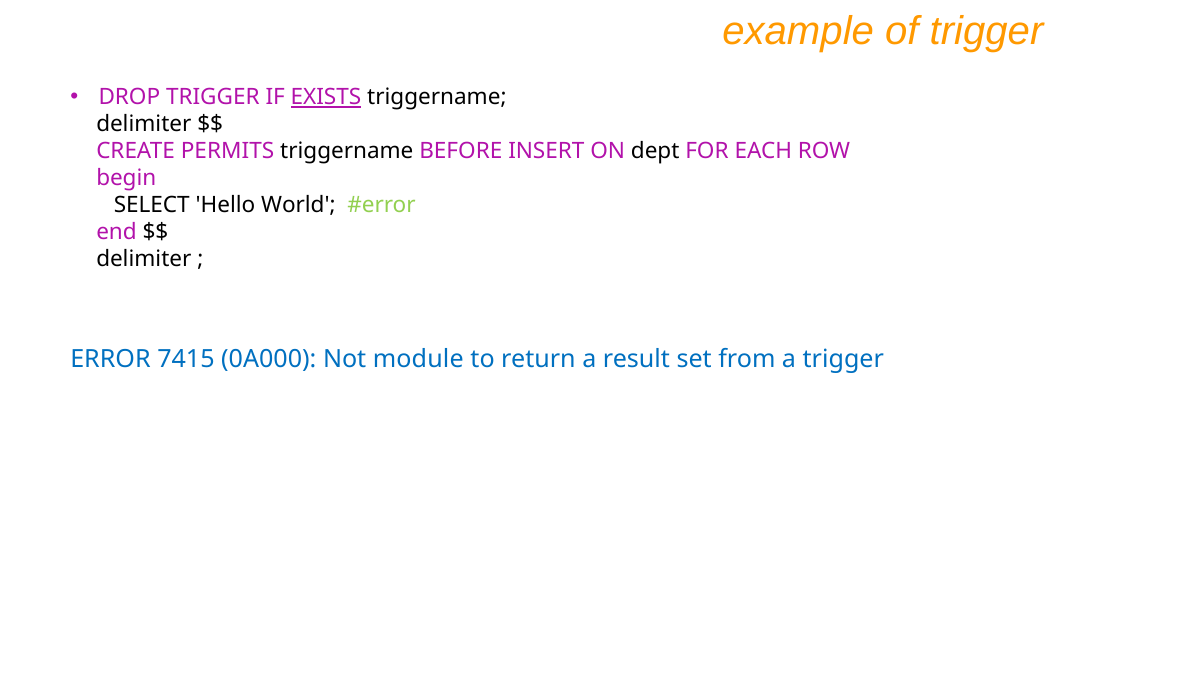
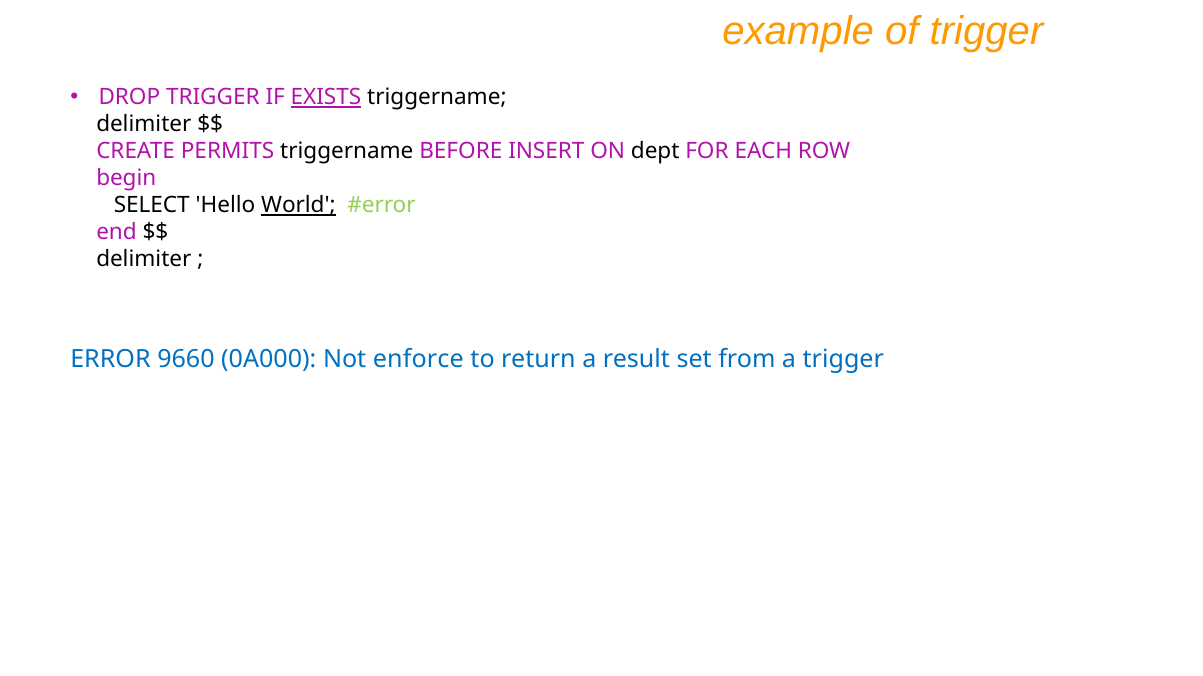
World underline: none -> present
7415: 7415 -> 9660
module: module -> enforce
